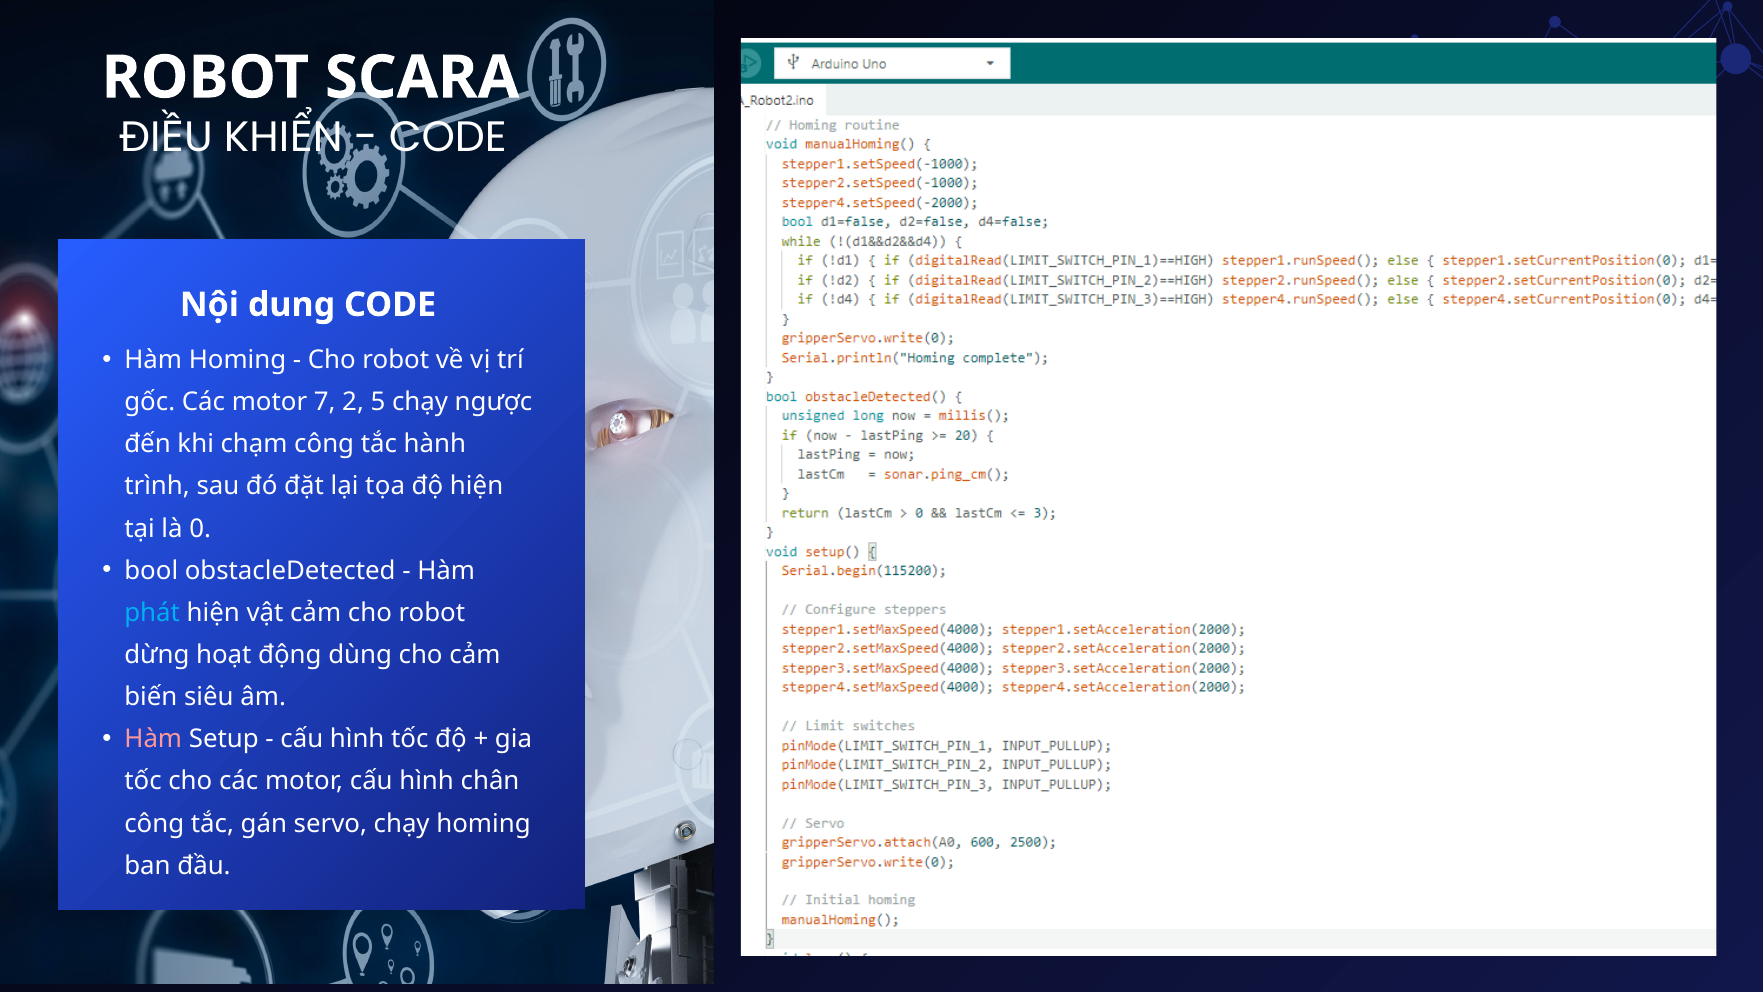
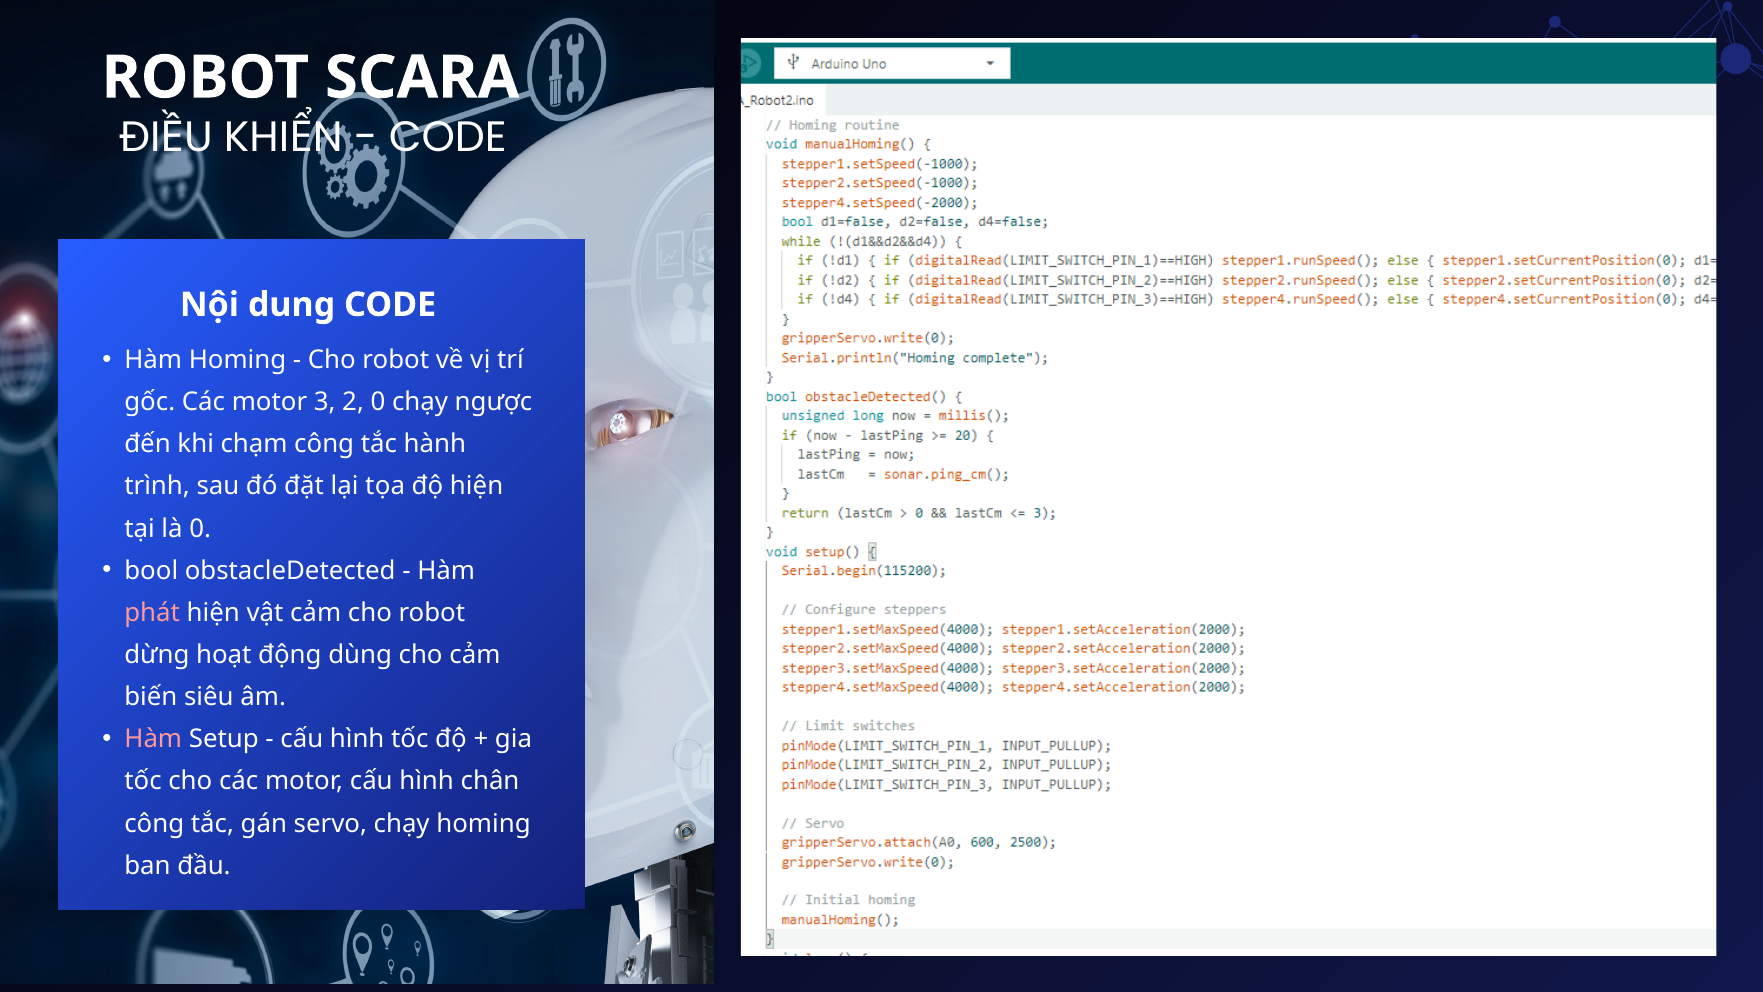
7: 7 -> 3
2 5: 5 -> 0
phát colour: light blue -> pink
